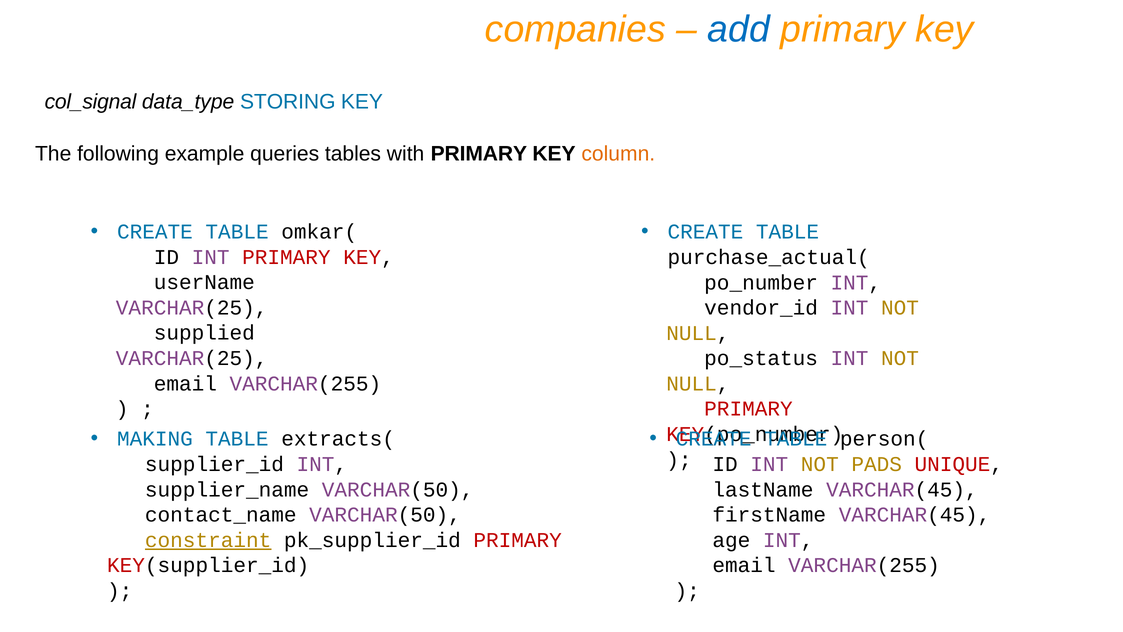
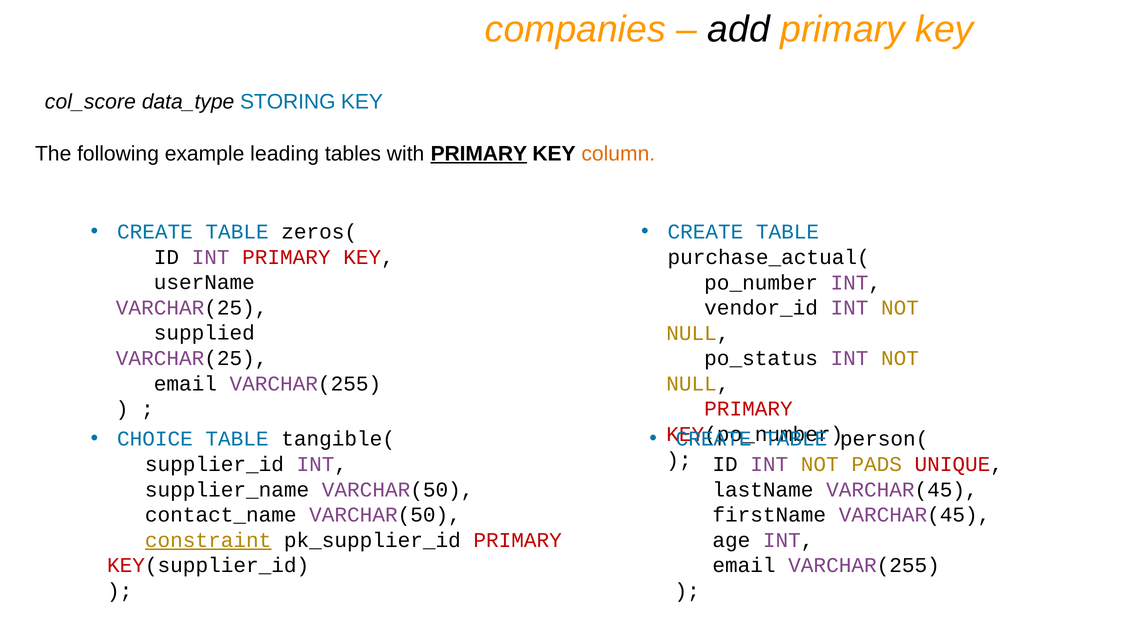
add colour: blue -> black
col_signal: col_signal -> col_score
queries: queries -> leading
PRIMARY at (479, 154) underline: none -> present
omkar(: omkar( -> zeros(
MAKING: MAKING -> CHOICE
extracts(: extracts( -> tangible(
